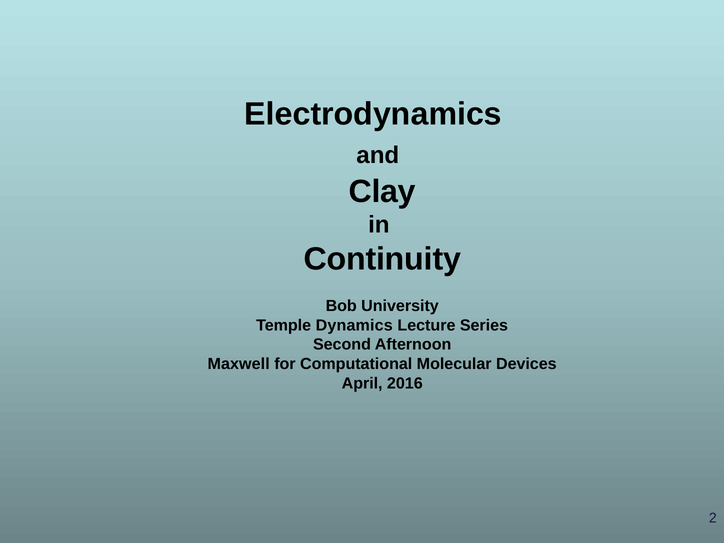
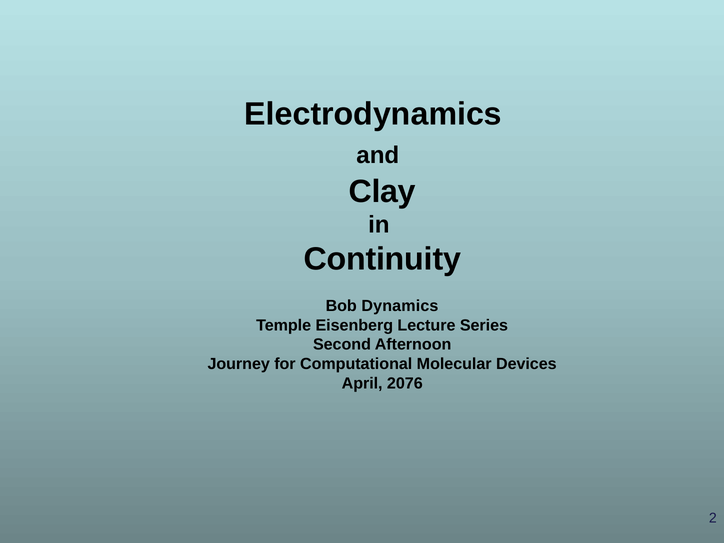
University: University -> Dynamics
Dynamics: Dynamics -> Eisenberg
Maxwell: Maxwell -> Journey
2016: 2016 -> 2076
